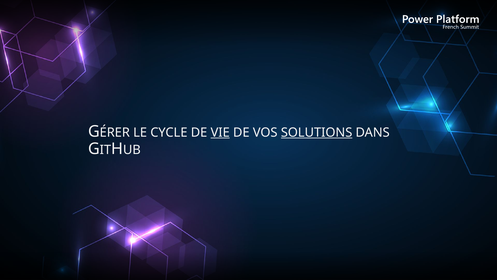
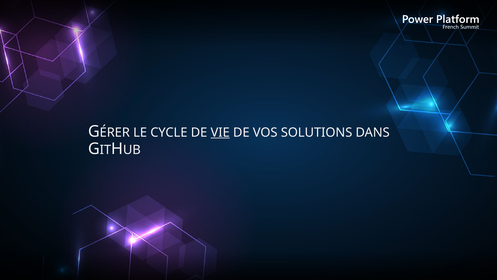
SOLUTIONS underline: present -> none
